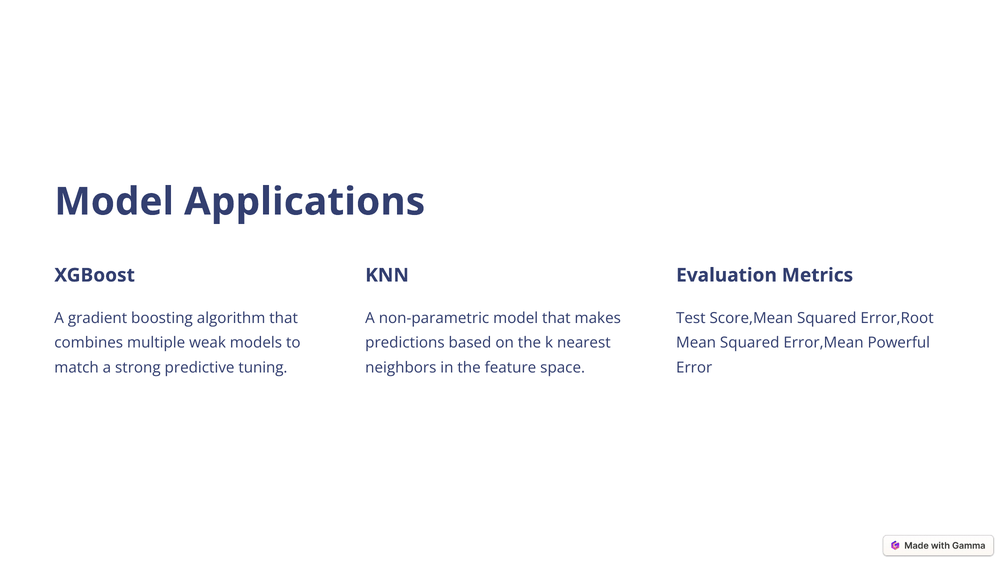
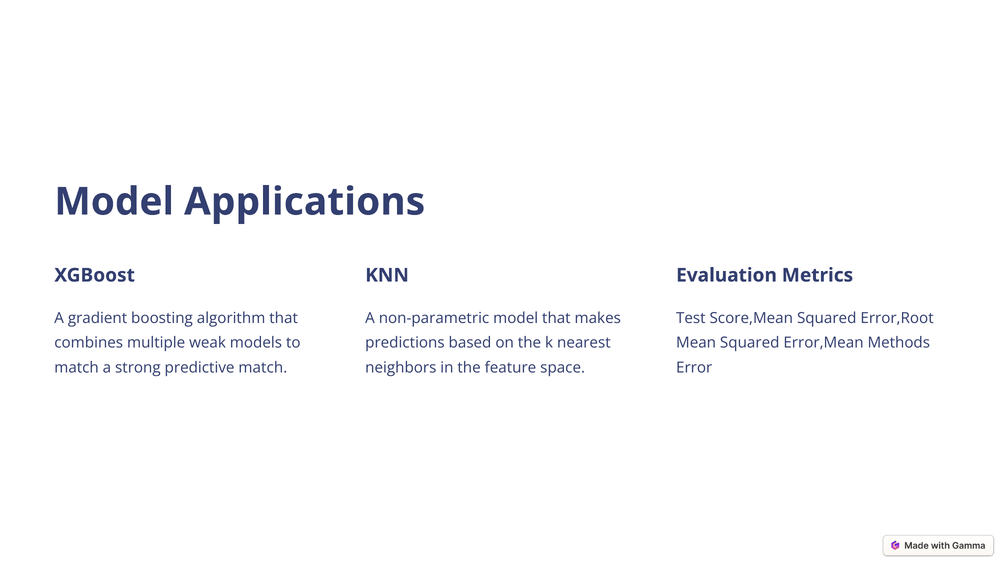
Powerful: Powerful -> Methods
predictive tuning: tuning -> match
